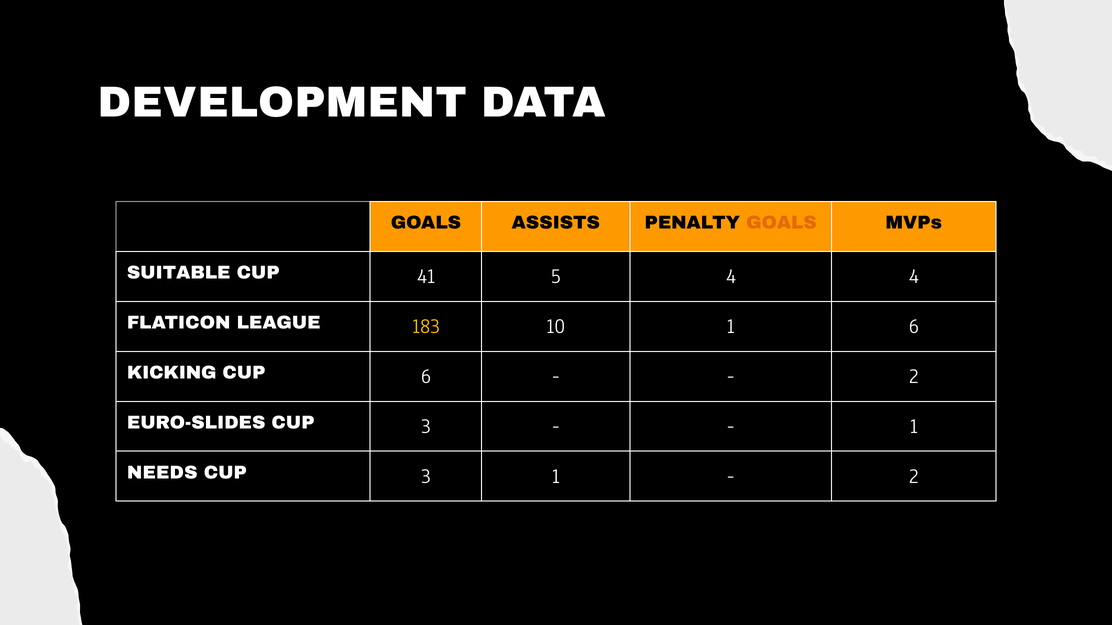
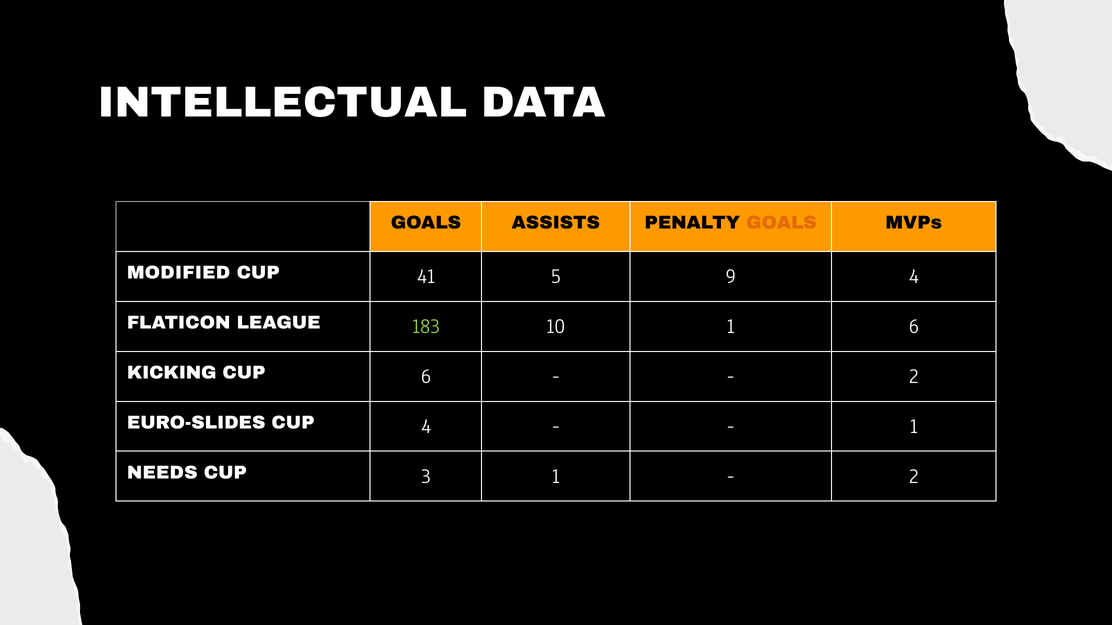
DEVELOPMENT: DEVELOPMENT -> INTELLECTUAL
SUITABLE: SUITABLE -> MODIFIED
5 4: 4 -> 9
183 colour: yellow -> light green
EURO-SLIDES CUP 3: 3 -> 4
